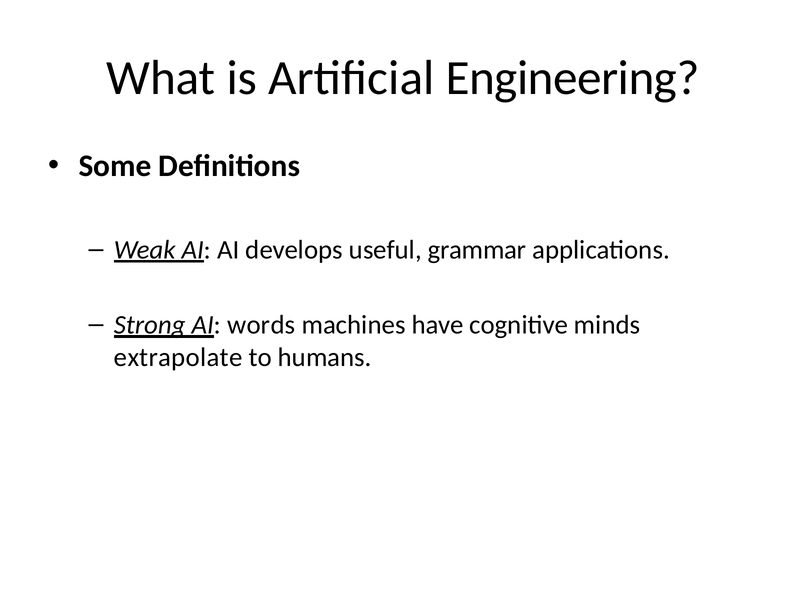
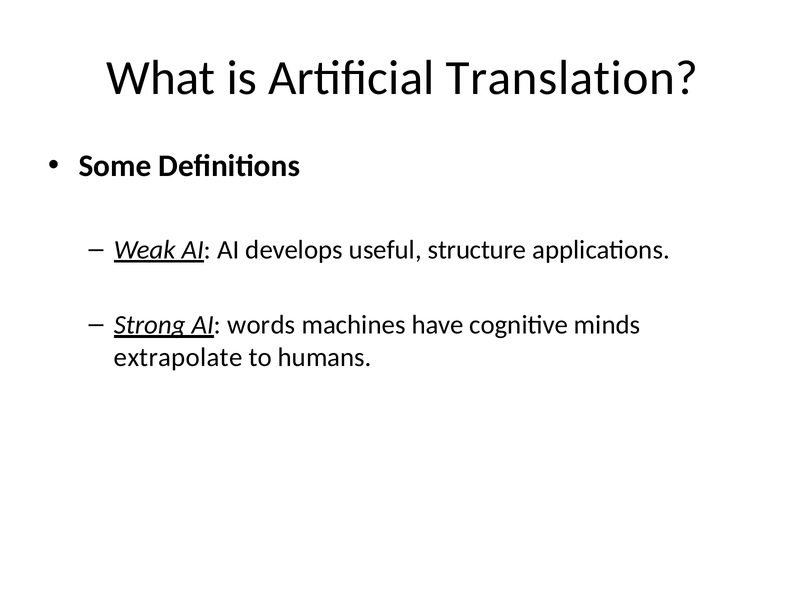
Engineering: Engineering -> Translation
grammar: grammar -> structure
